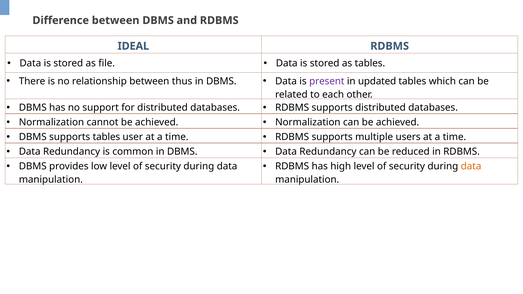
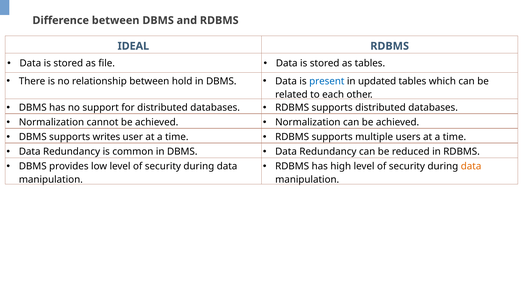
thus: thus -> hold
present colour: purple -> blue
supports tables: tables -> writes
